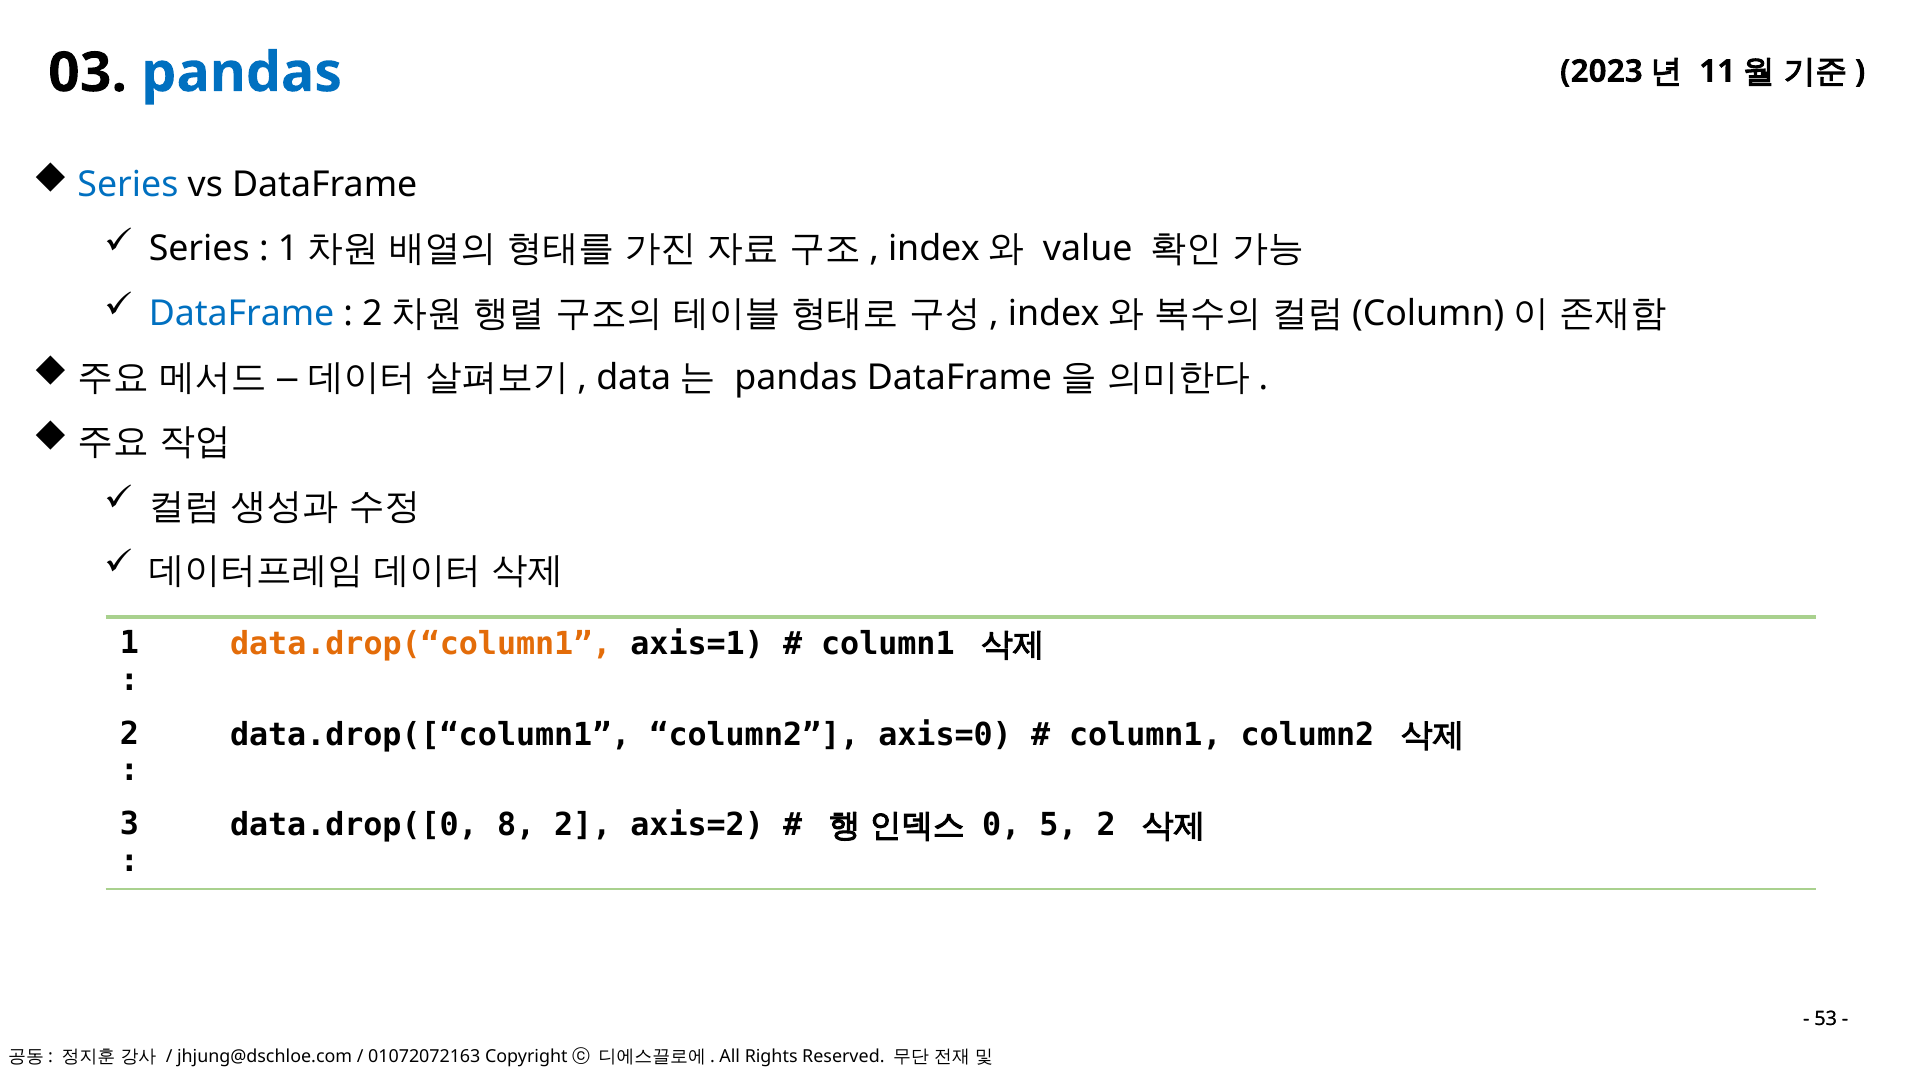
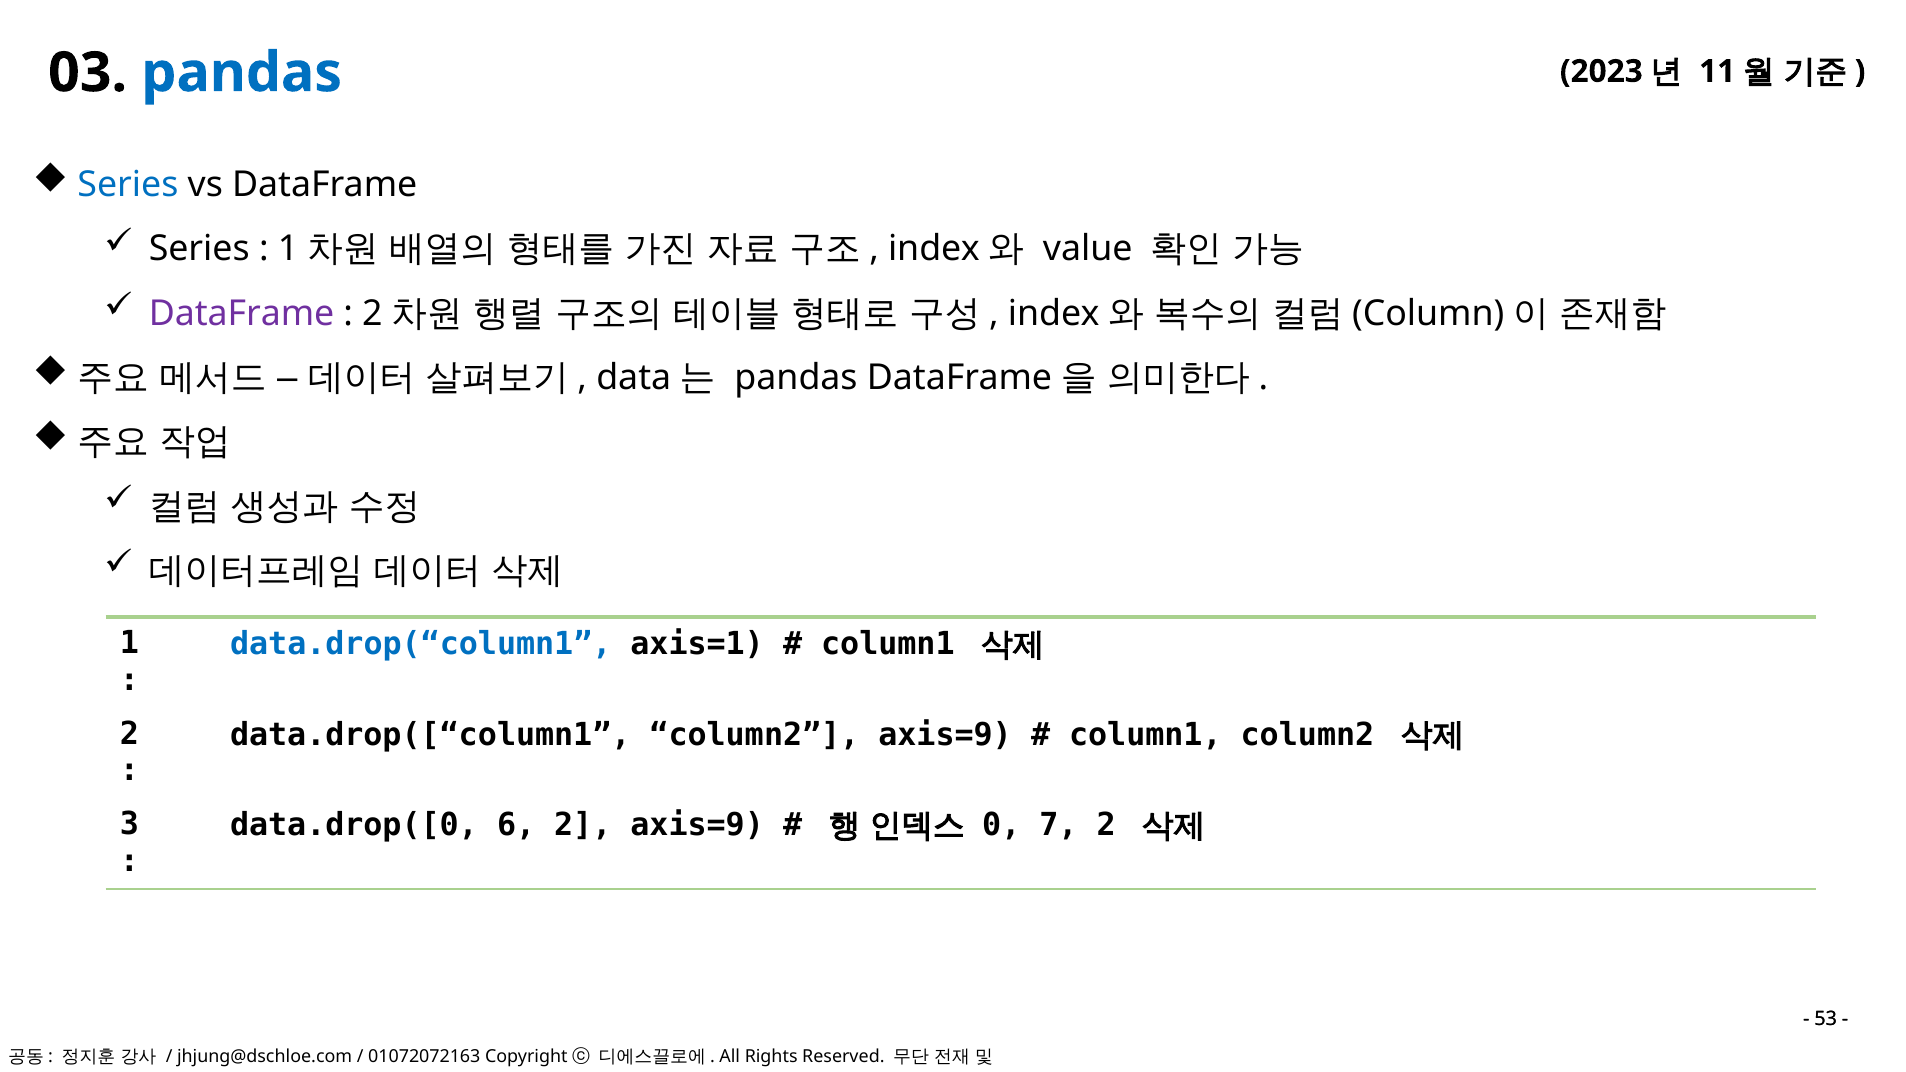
DataFrame at (242, 314) colour: blue -> purple
data.drop(“column1 colour: orange -> blue
column2 axis=0: axis=0 -> axis=9
8: 8 -> 6
2 axis=2: axis=2 -> axis=9
5: 5 -> 7
